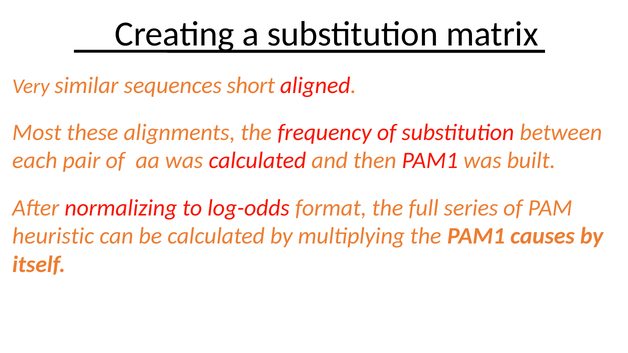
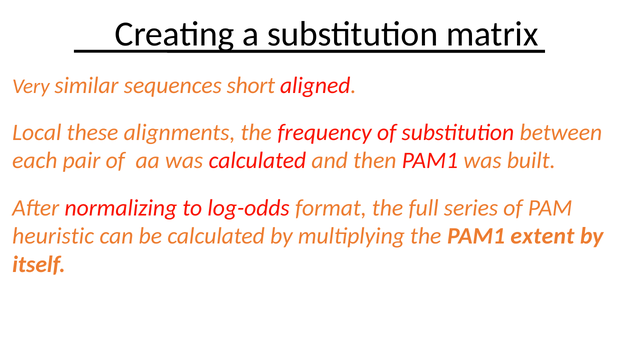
Most: Most -> Local
causes: causes -> extent
